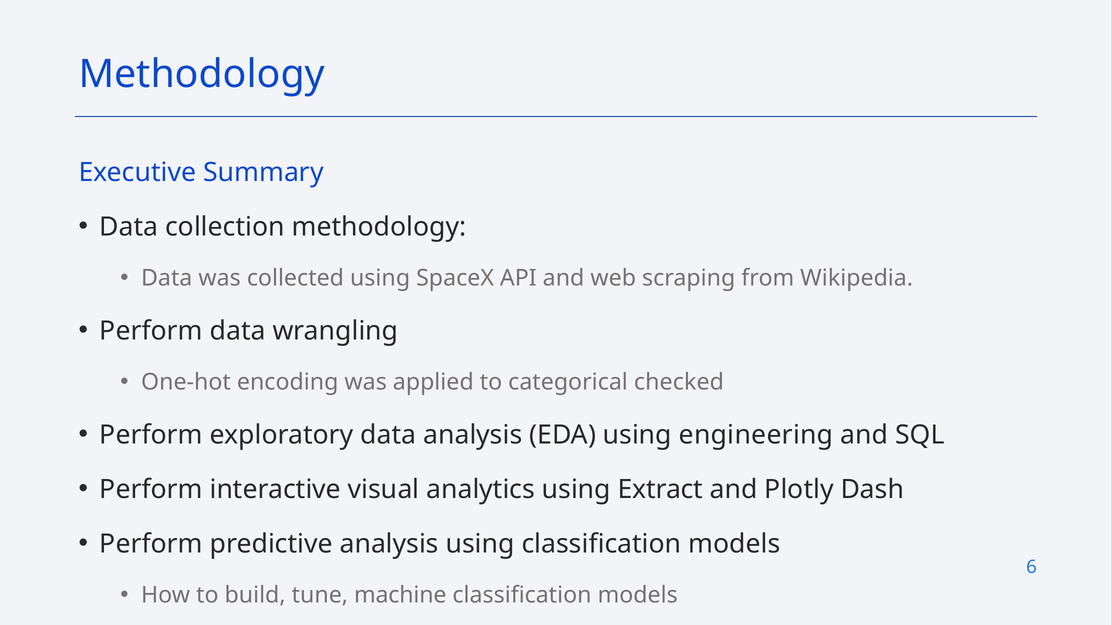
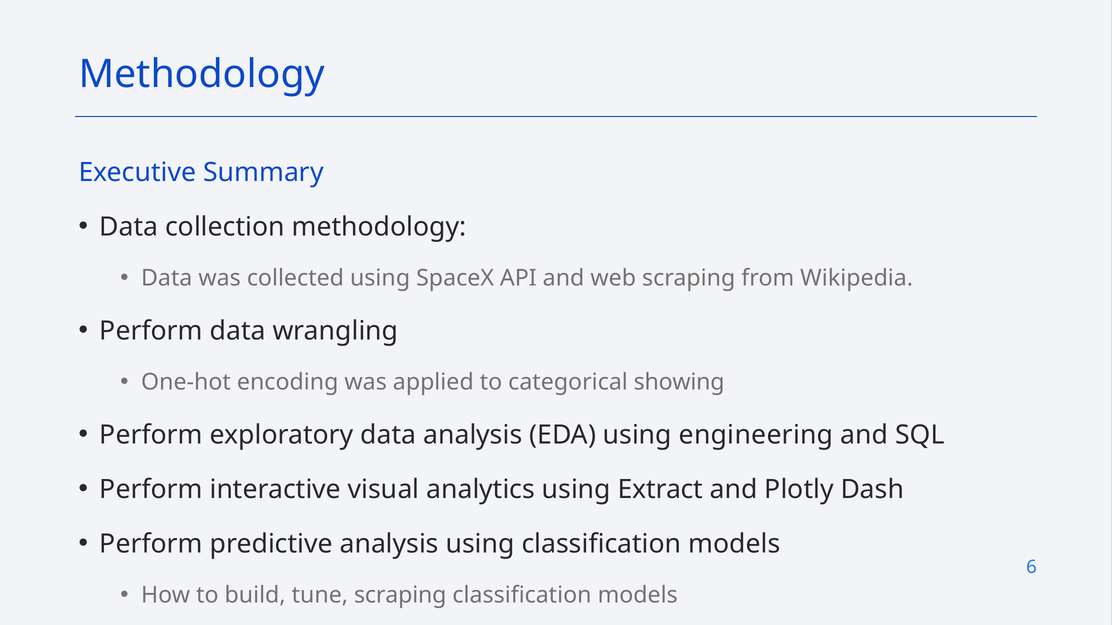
checked: checked -> showing
tune machine: machine -> scraping
